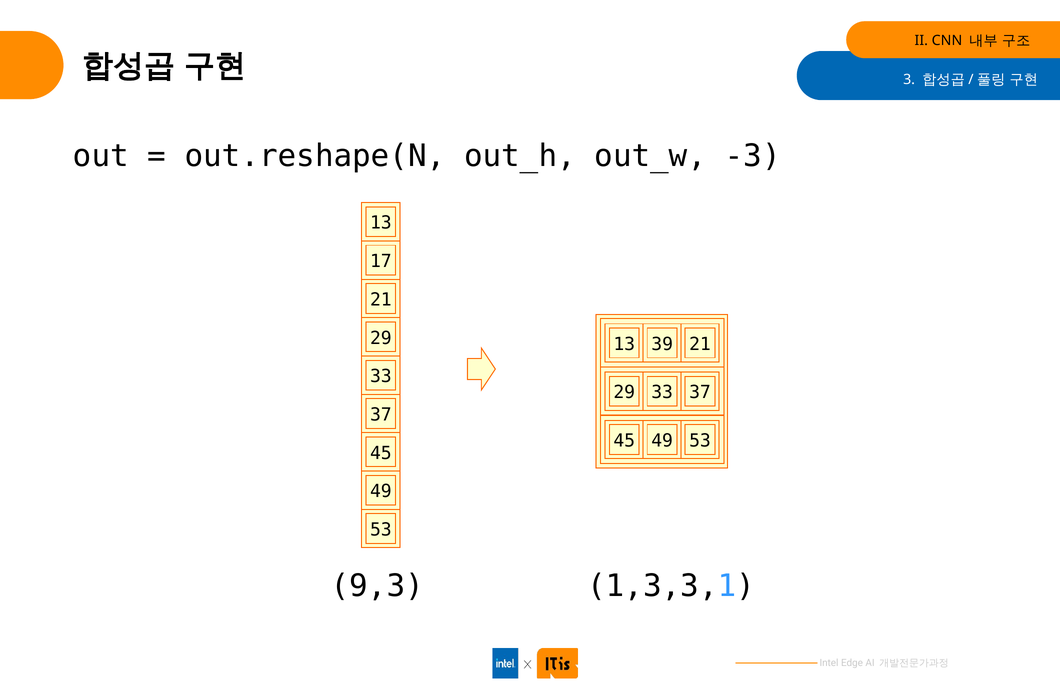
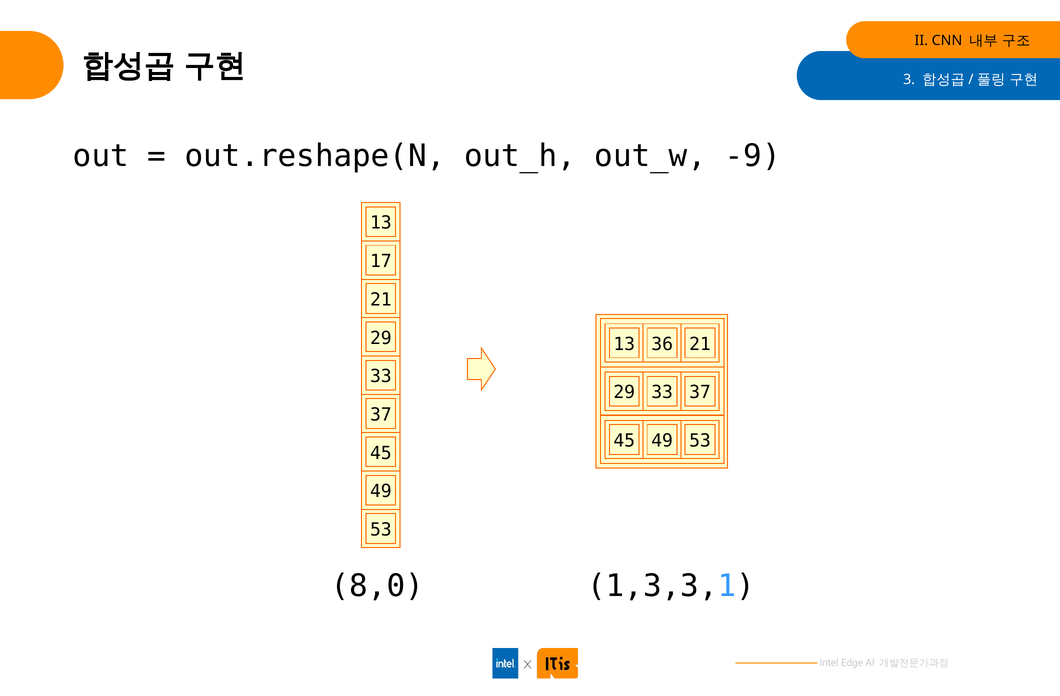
-3: -3 -> -9
39: 39 -> 36
9,3: 9,3 -> 8,0
